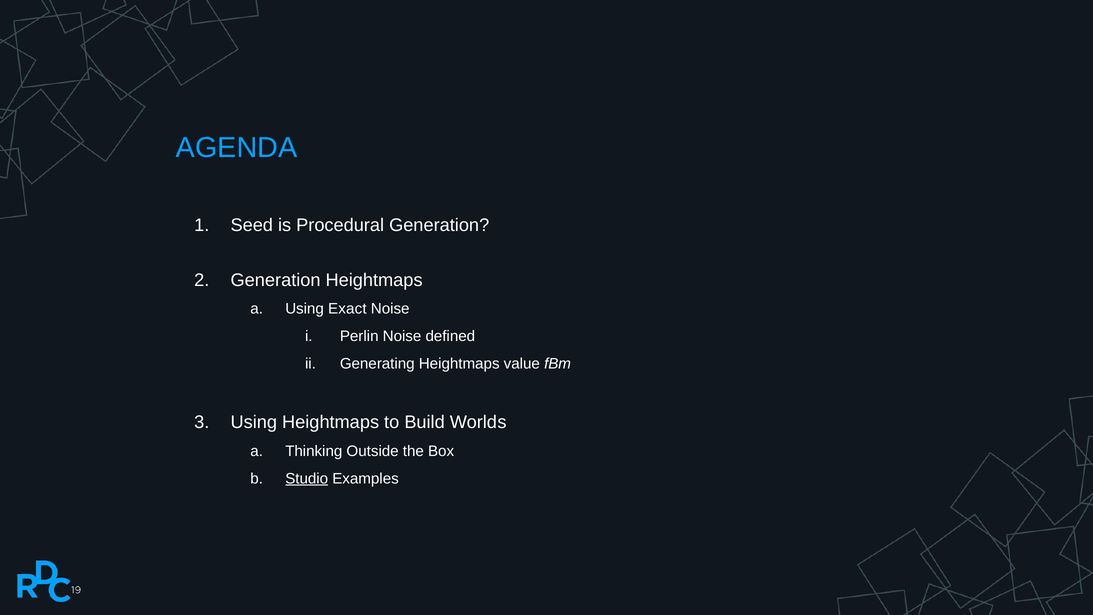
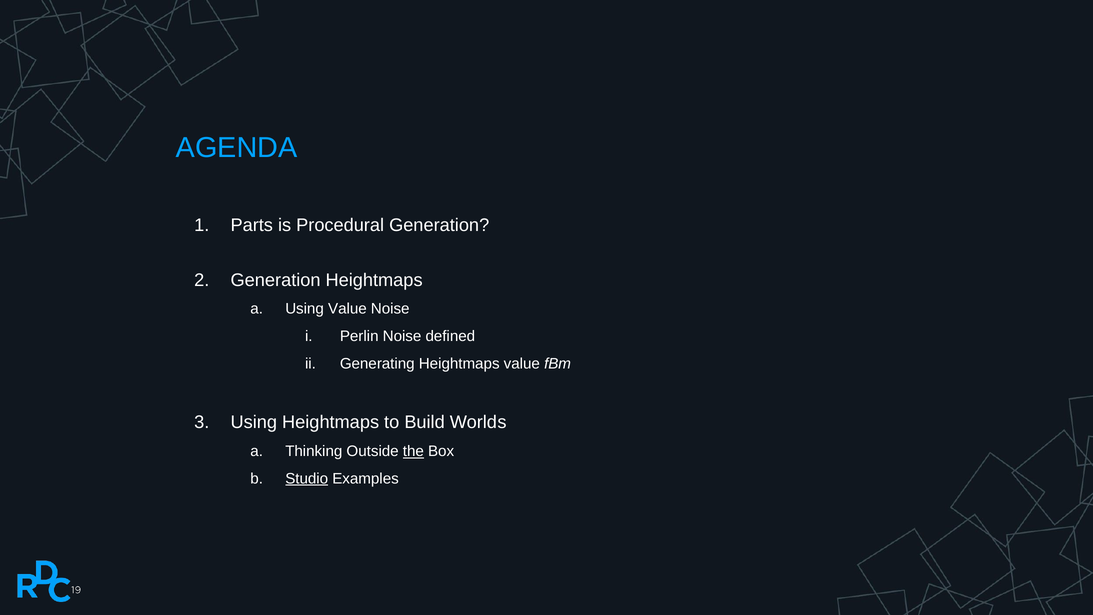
Seed: Seed -> Parts
Using Exact: Exact -> Value
the underline: none -> present
